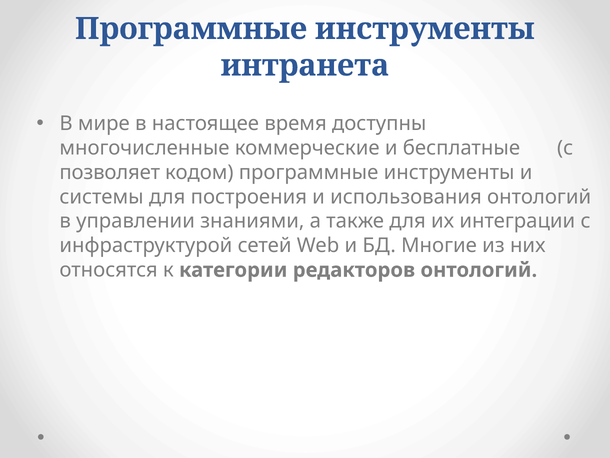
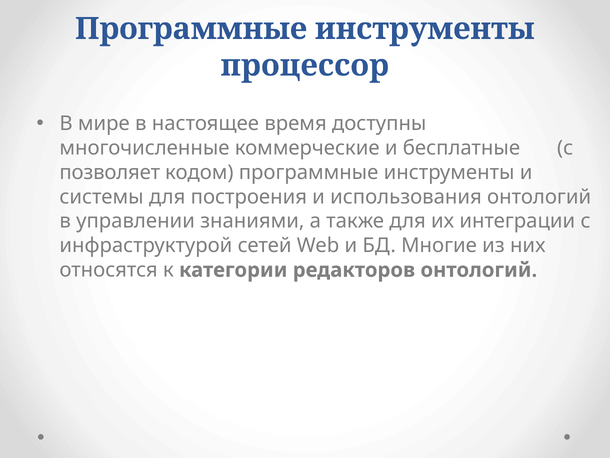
интранета: интранета -> процессор
